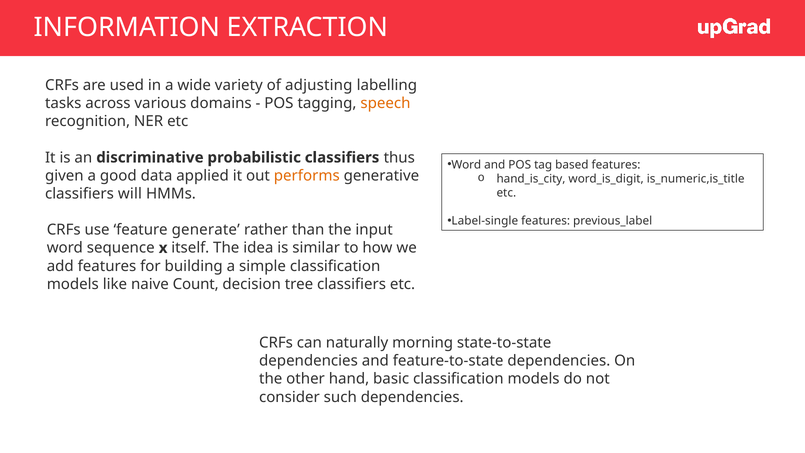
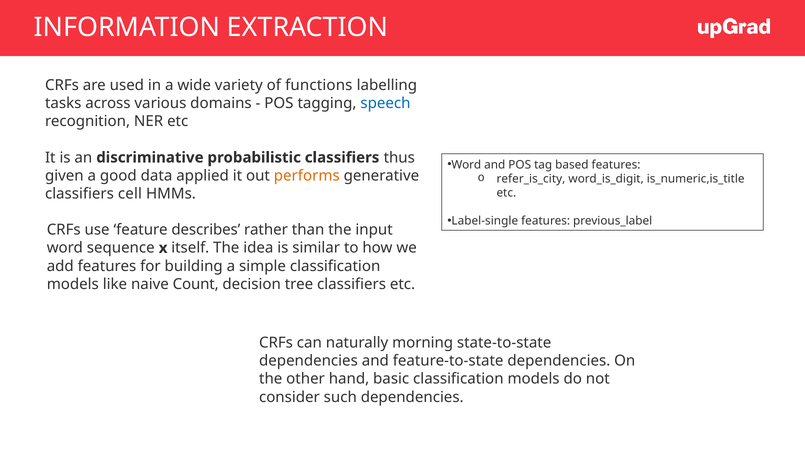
adjusting: adjusting -> functions
speech colour: orange -> blue
hand_is_city: hand_is_city -> refer_is_city
will: will -> cell
generate: generate -> describes
